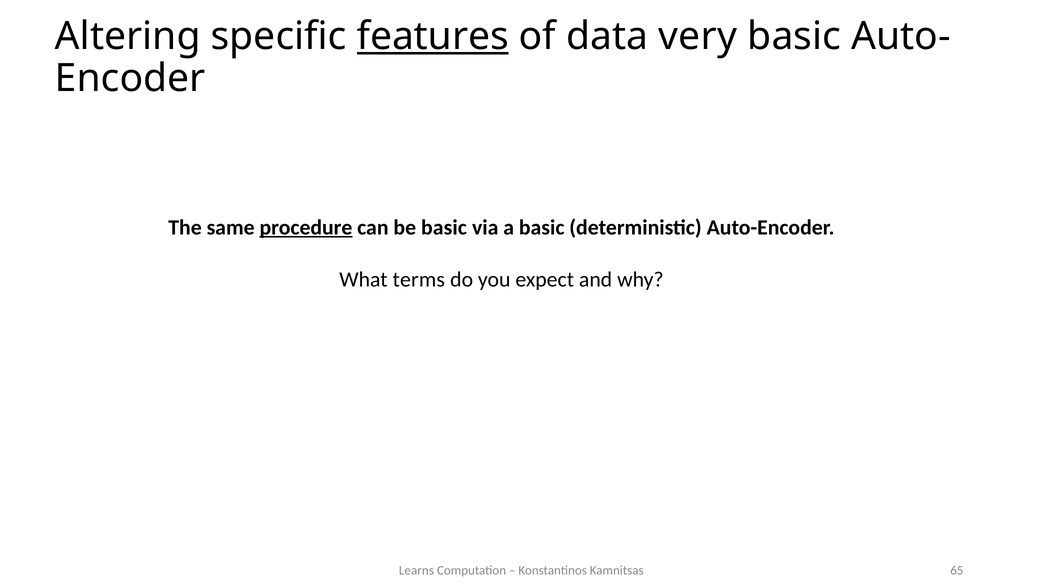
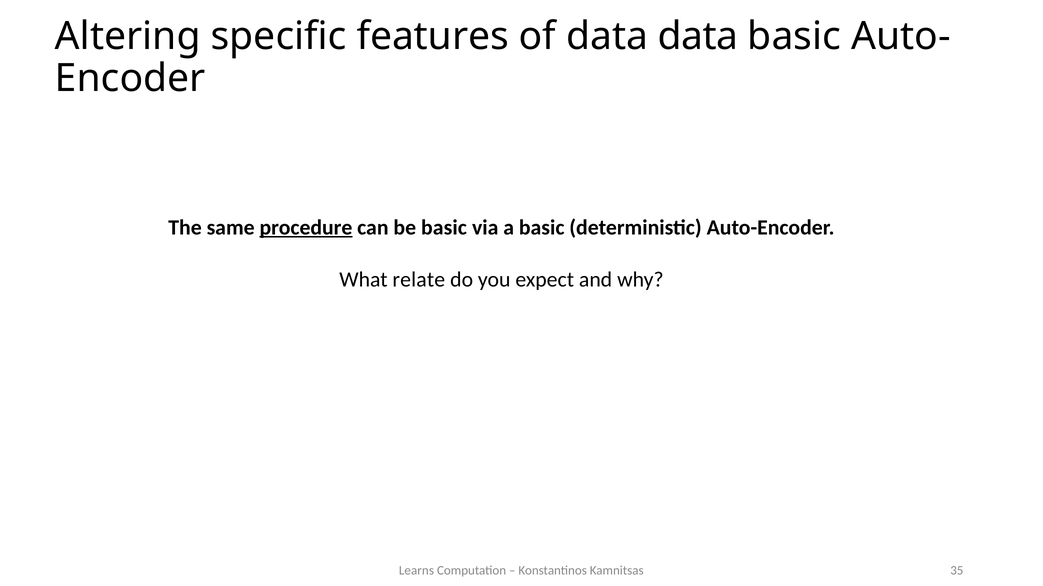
features underline: present -> none
data very: very -> data
terms: terms -> relate
65: 65 -> 35
